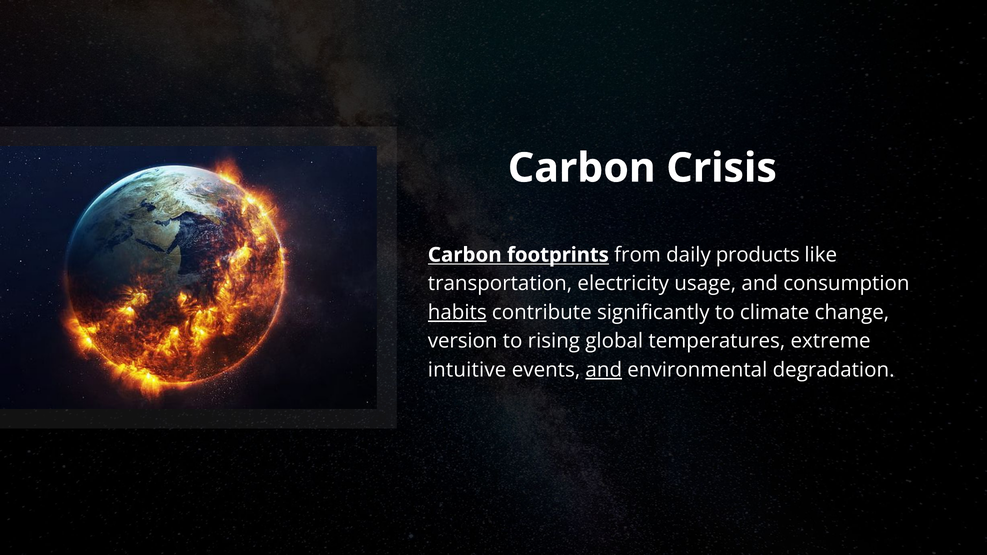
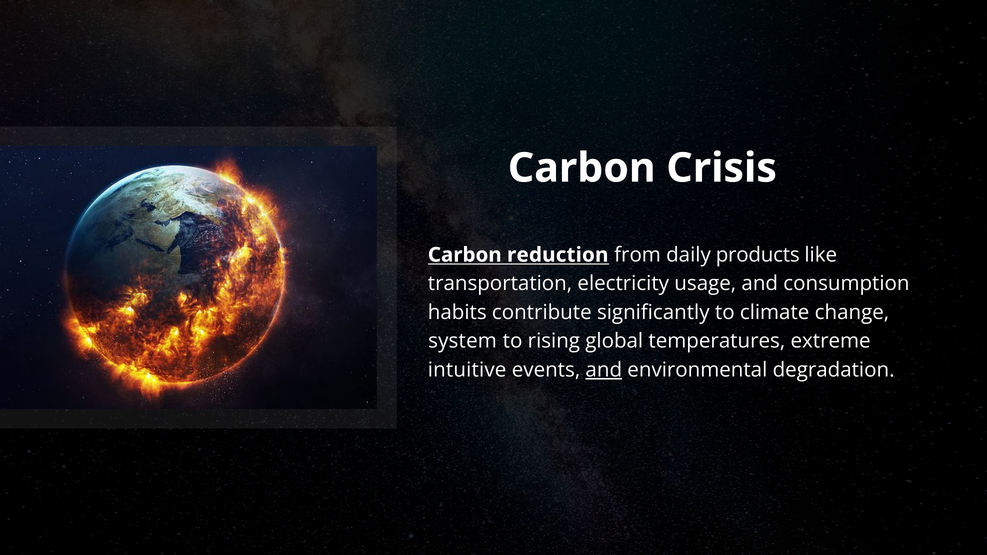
footprints: footprints -> reduction
habits underline: present -> none
version: version -> system
